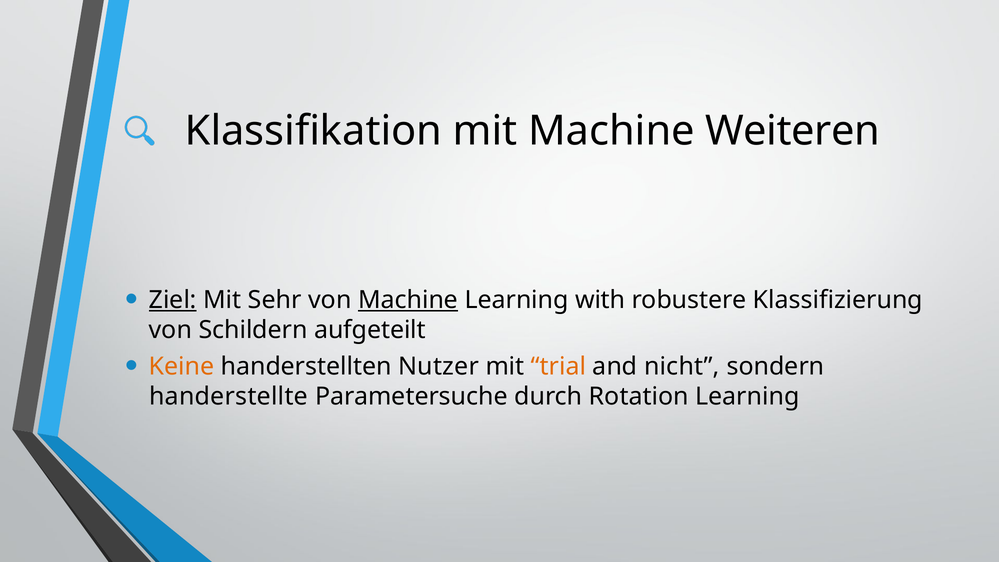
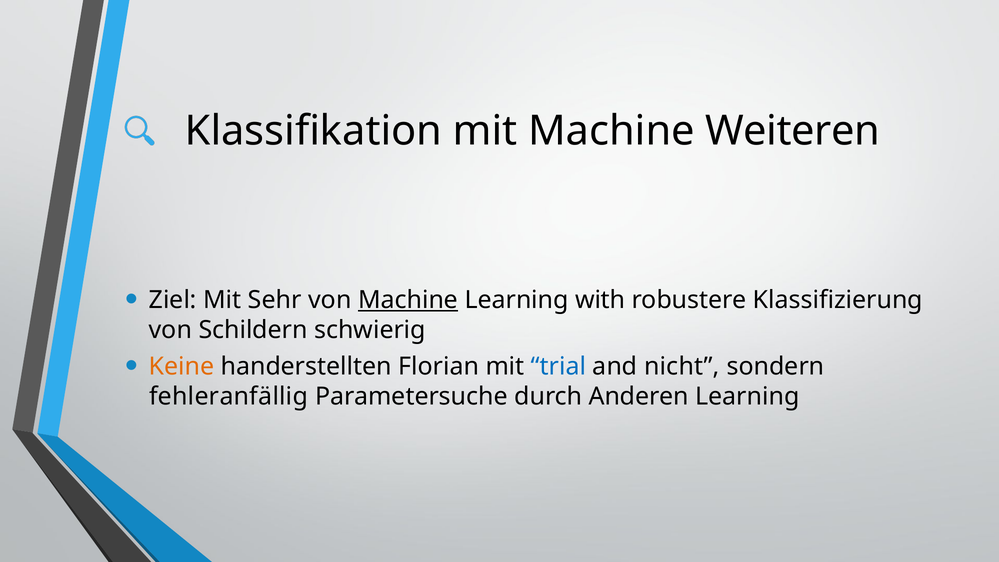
Ziel underline: present -> none
aufgeteilt: aufgeteilt -> schwierig
Nutzer: Nutzer -> Florian
trial colour: orange -> blue
handerstellte: handerstellte -> fehleranfällig
Rotation: Rotation -> Anderen
